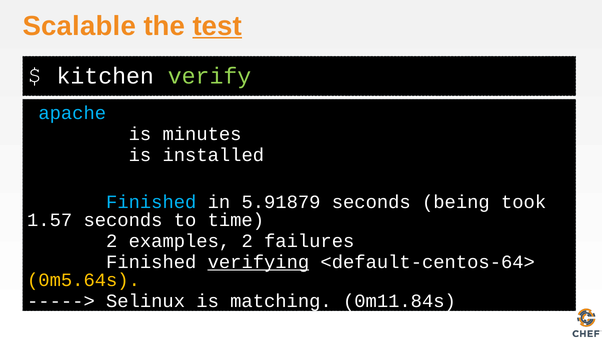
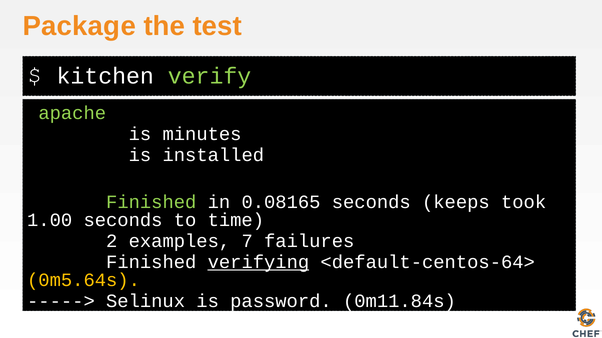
Scalable: Scalable -> Package
test underline: present -> none
apache colour: light blue -> light green
Finished at (151, 202) colour: light blue -> light green
5.91879: 5.91879 -> 0.08165
being: being -> keeps
1.57: 1.57 -> 1.00
examples 2: 2 -> 7
matching: matching -> password
